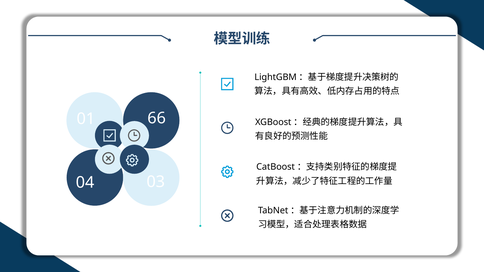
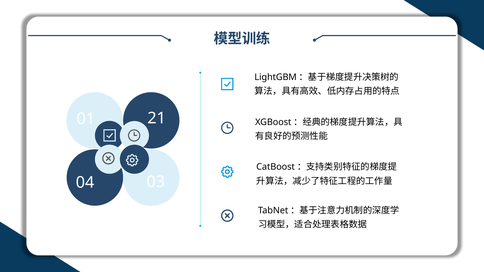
66: 66 -> 21
